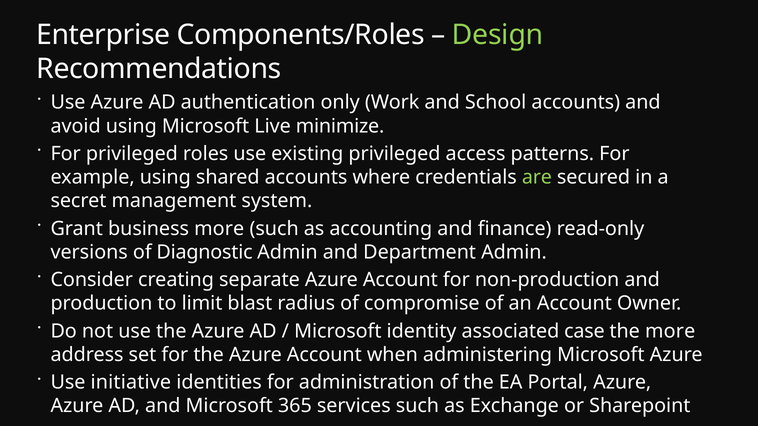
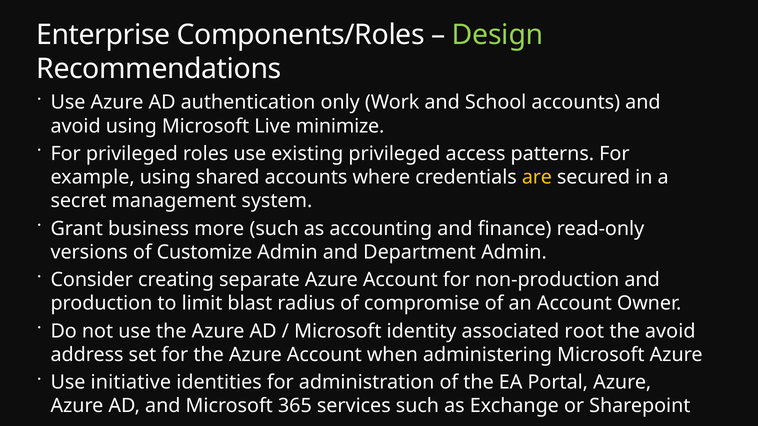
are colour: light green -> yellow
Diagnostic: Diagnostic -> Customize
case: case -> root
the more: more -> avoid
